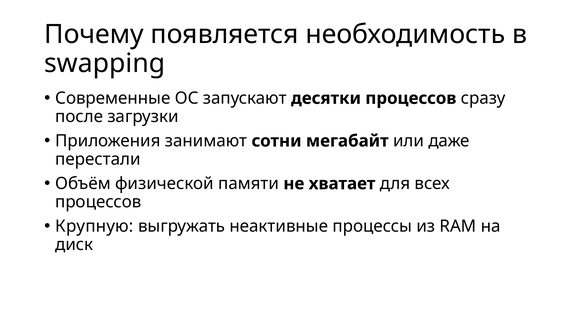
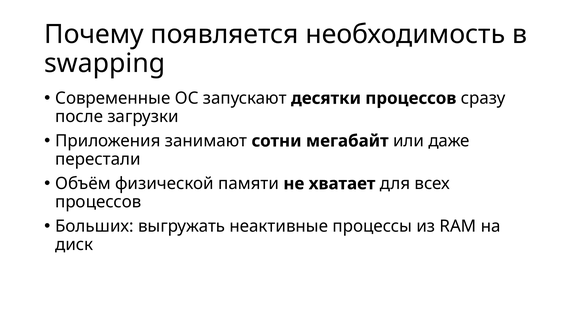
Крупную: Крупную -> Больших
